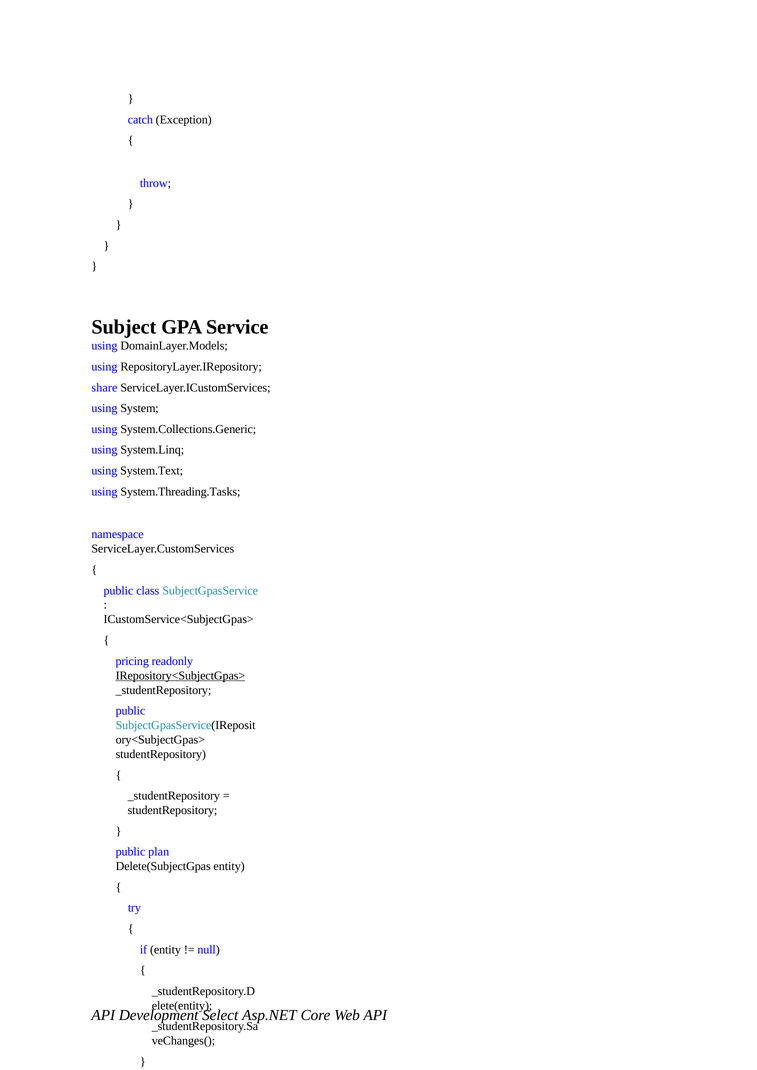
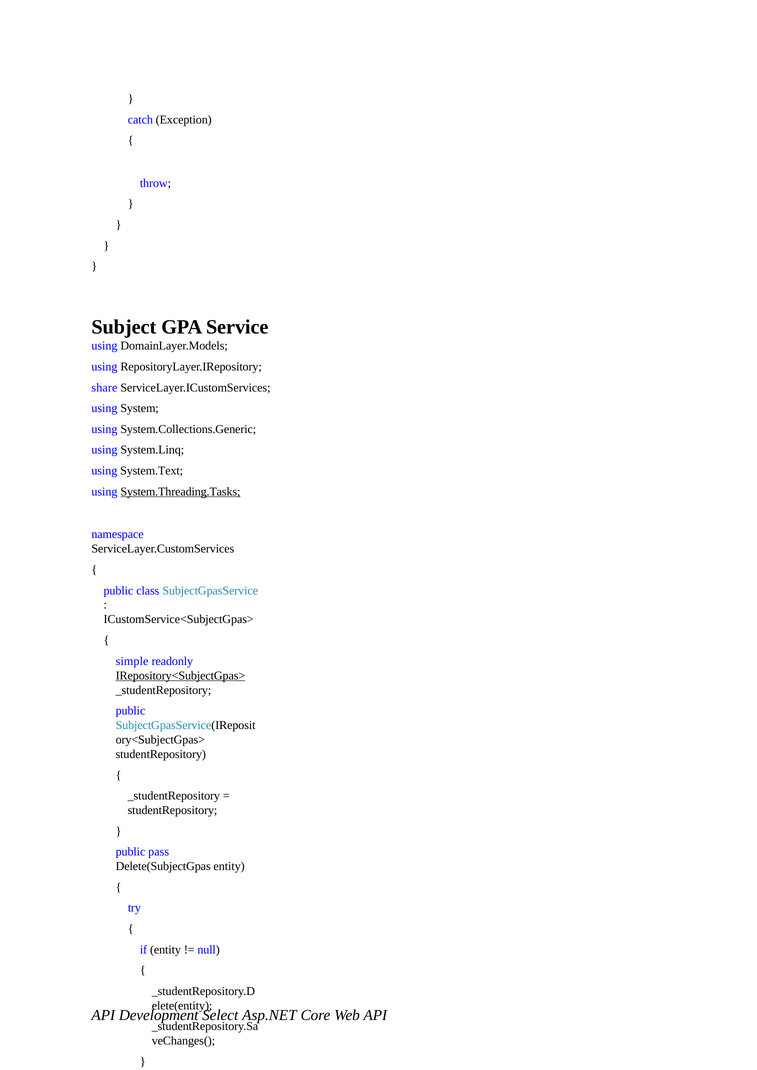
System.Threading.Tasks underline: none -> present
pricing: pricing -> simple
plan: plan -> pass
